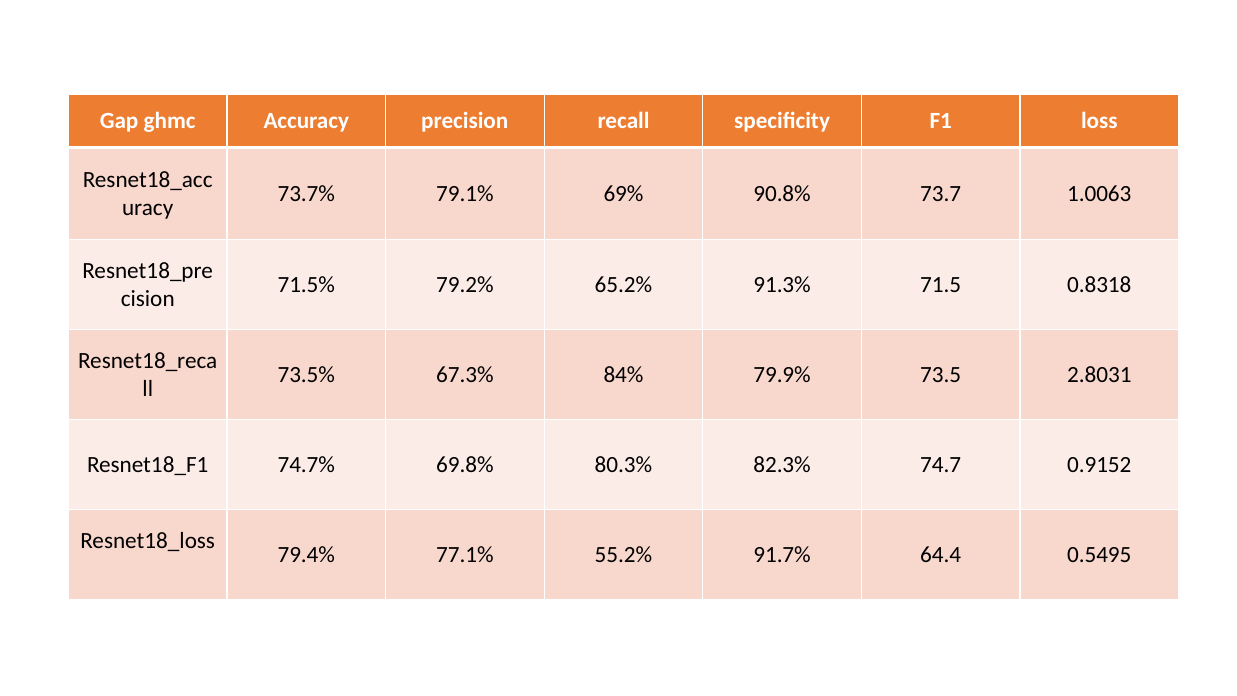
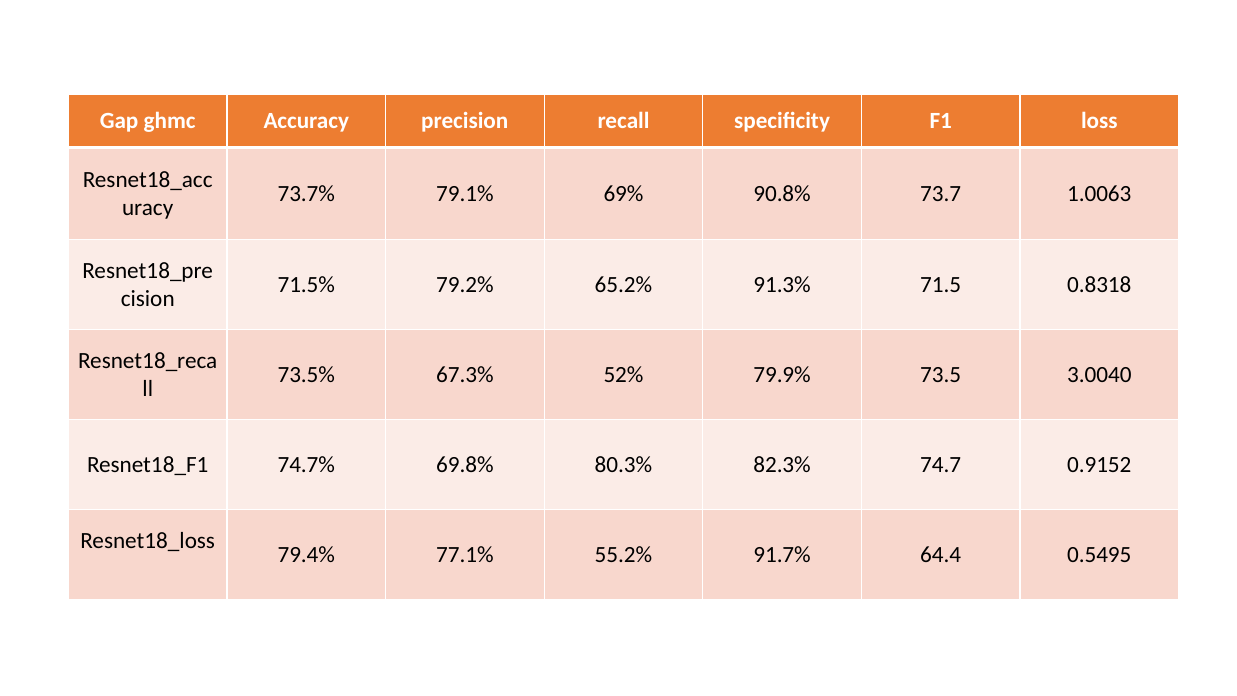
84%: 84% -> 52%
2.8031: 2.8031 -> 3.0040
